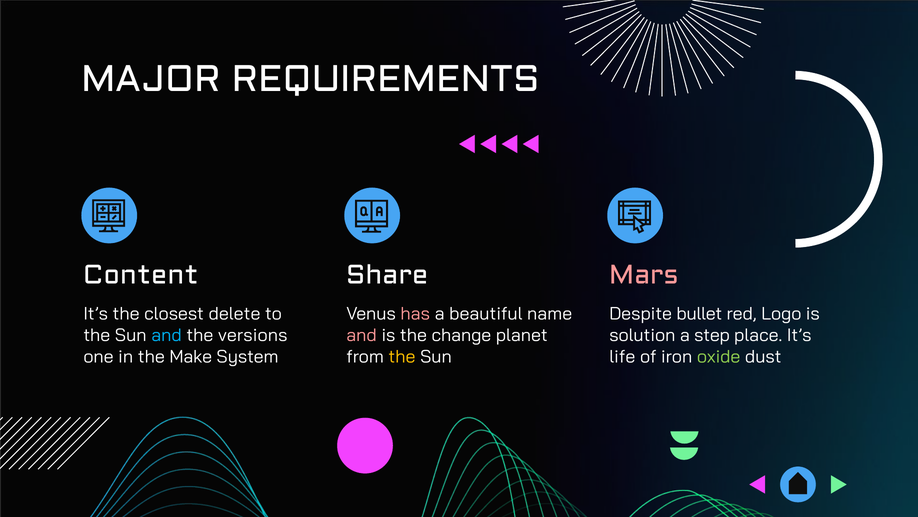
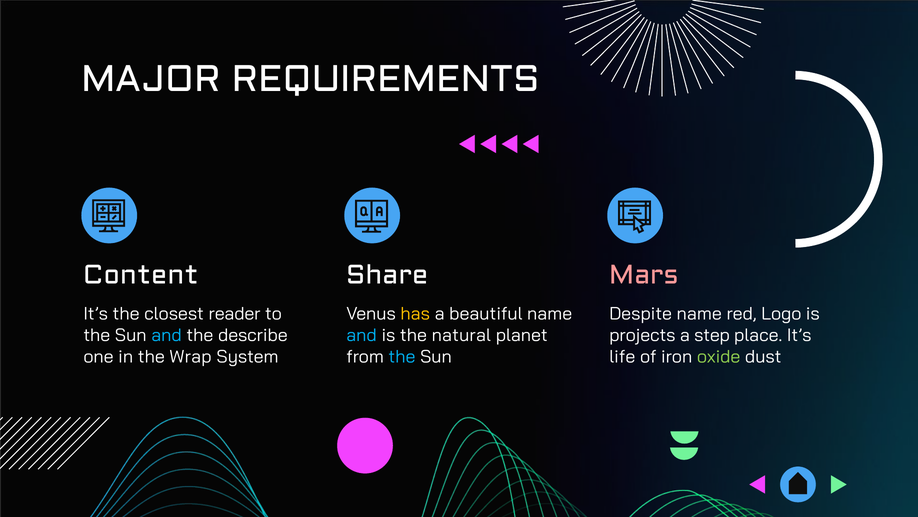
delete: delete -> reader
has colour: pink -> yellow
Despite bullet: bullet -> name
versions: versions -> describe
and at (362, 335) colour: pink -> light blue
change: change -> natural
solution: solution -> projects
Make: Make -> Wrap
the at (402, 356) colour: yellow -> light blue
